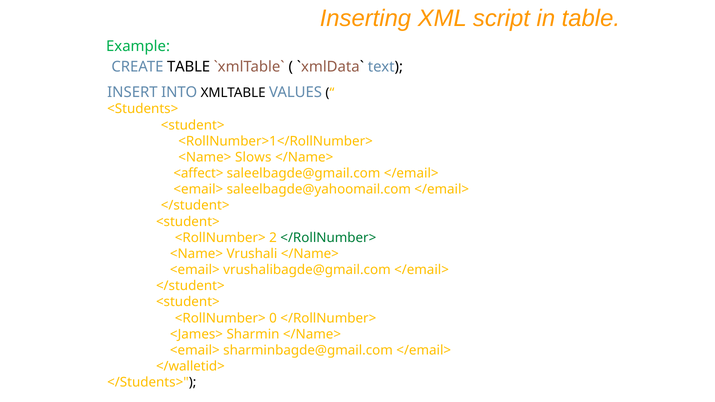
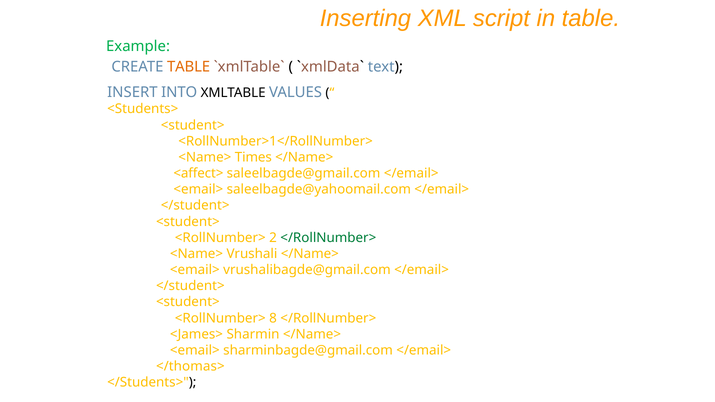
TABLE at (189, 67) colour: black -> orange
Slows: Slows -> Times
0: 0 -> 8
</walletid>: </walletid> -> </thomas>
